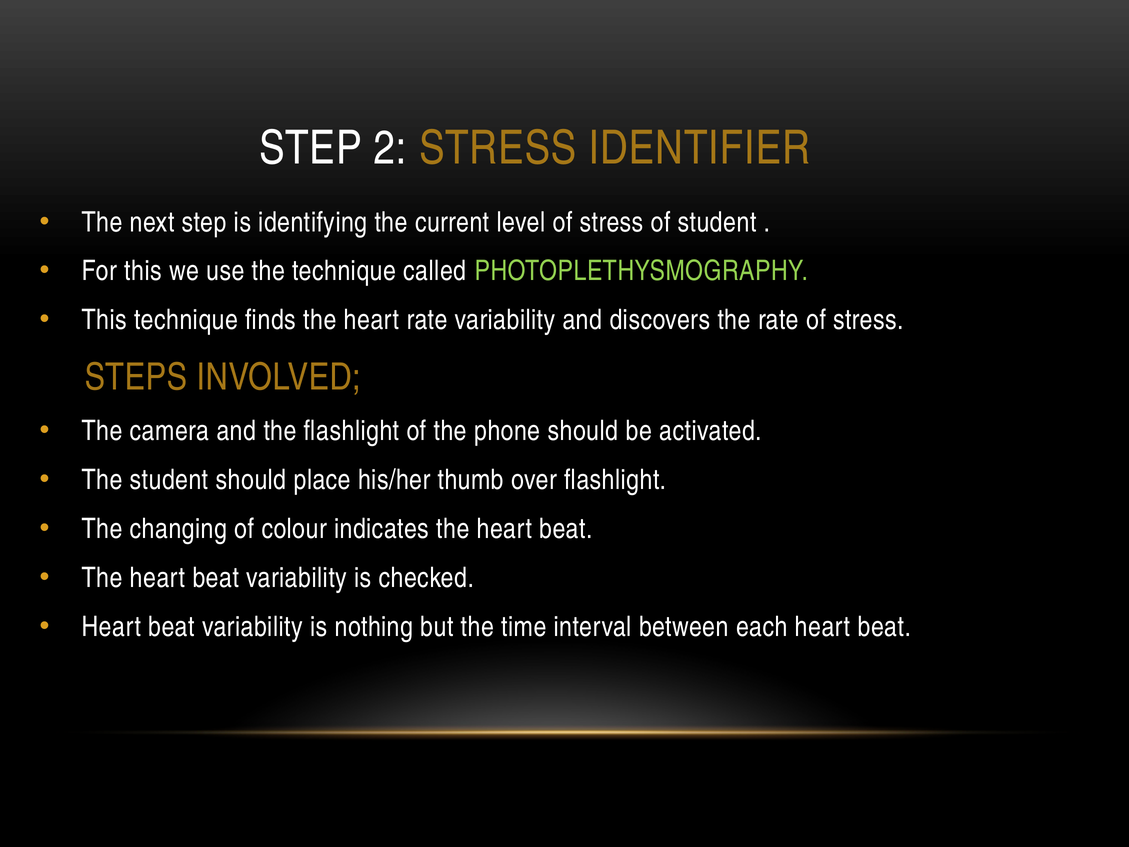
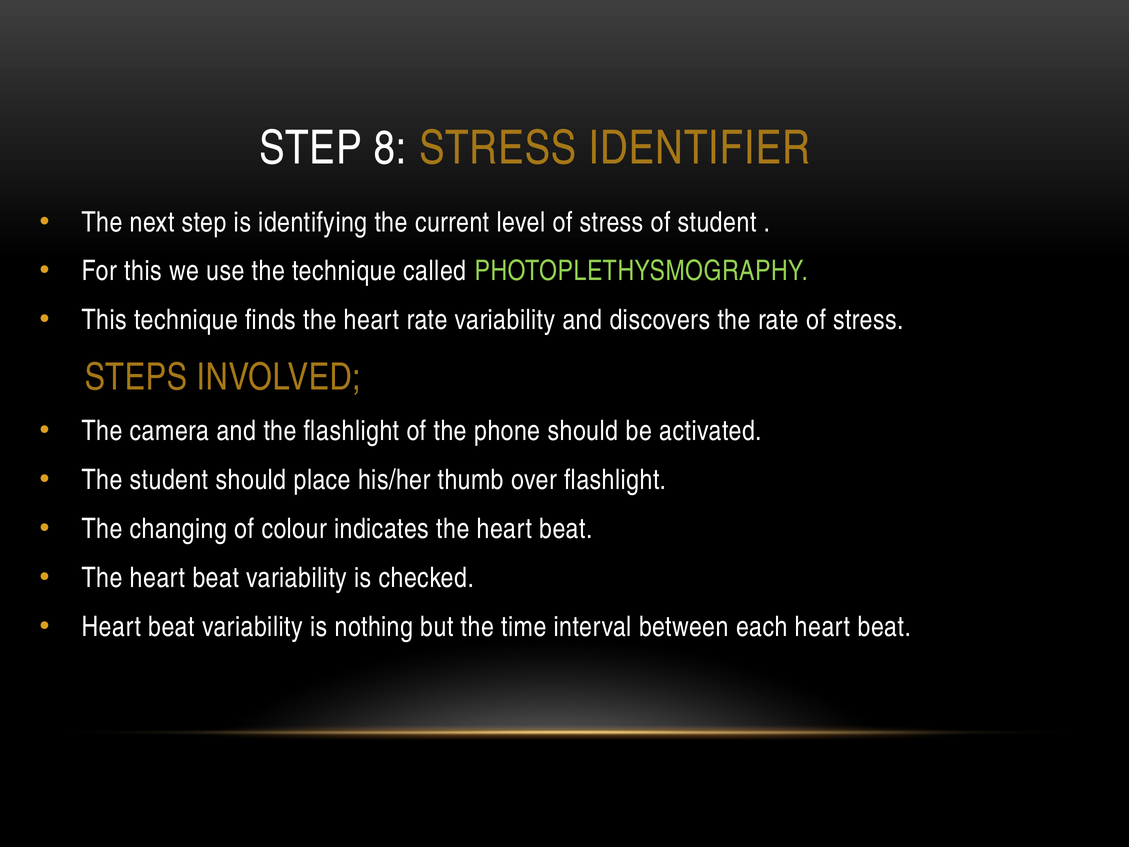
2: 2 -> 8
